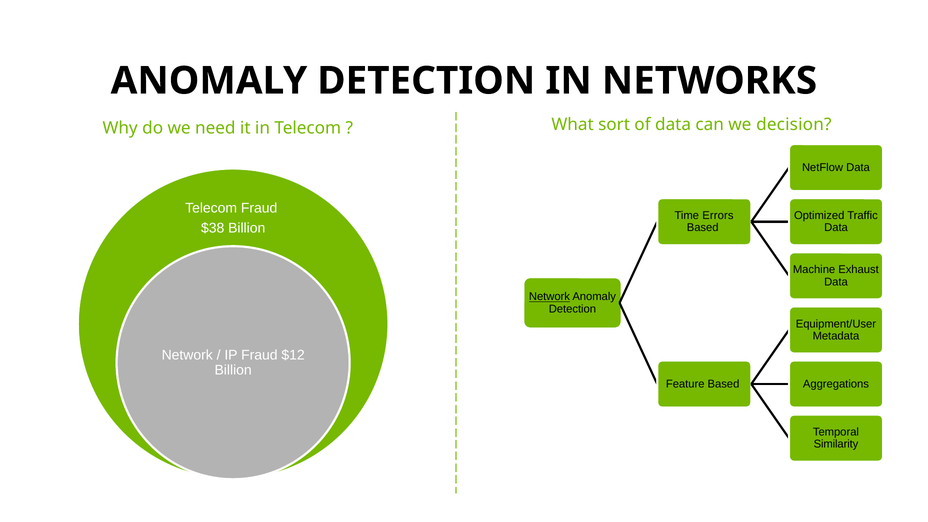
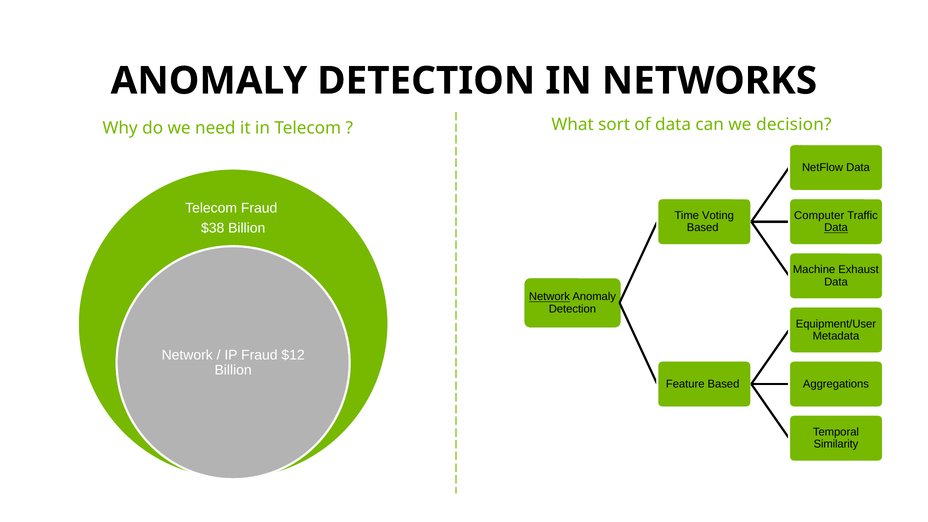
Errors: Errors -> Voting
Optimized: Optimized -> Computer
Data at (836, 228) underline: none -> present
